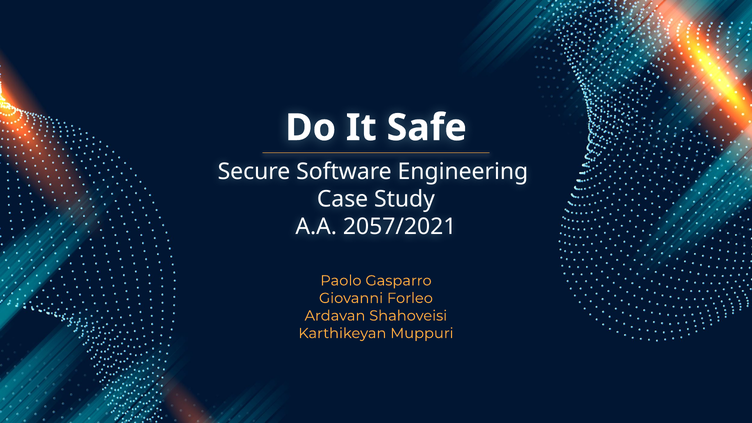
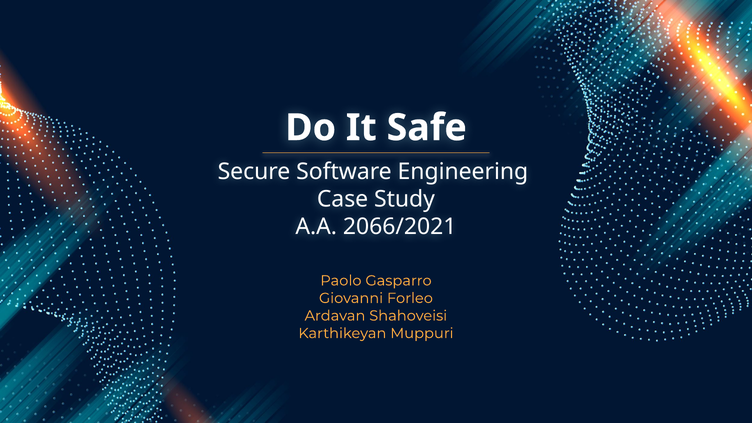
2057/2021: 2057/2021 -> 2066/2021
